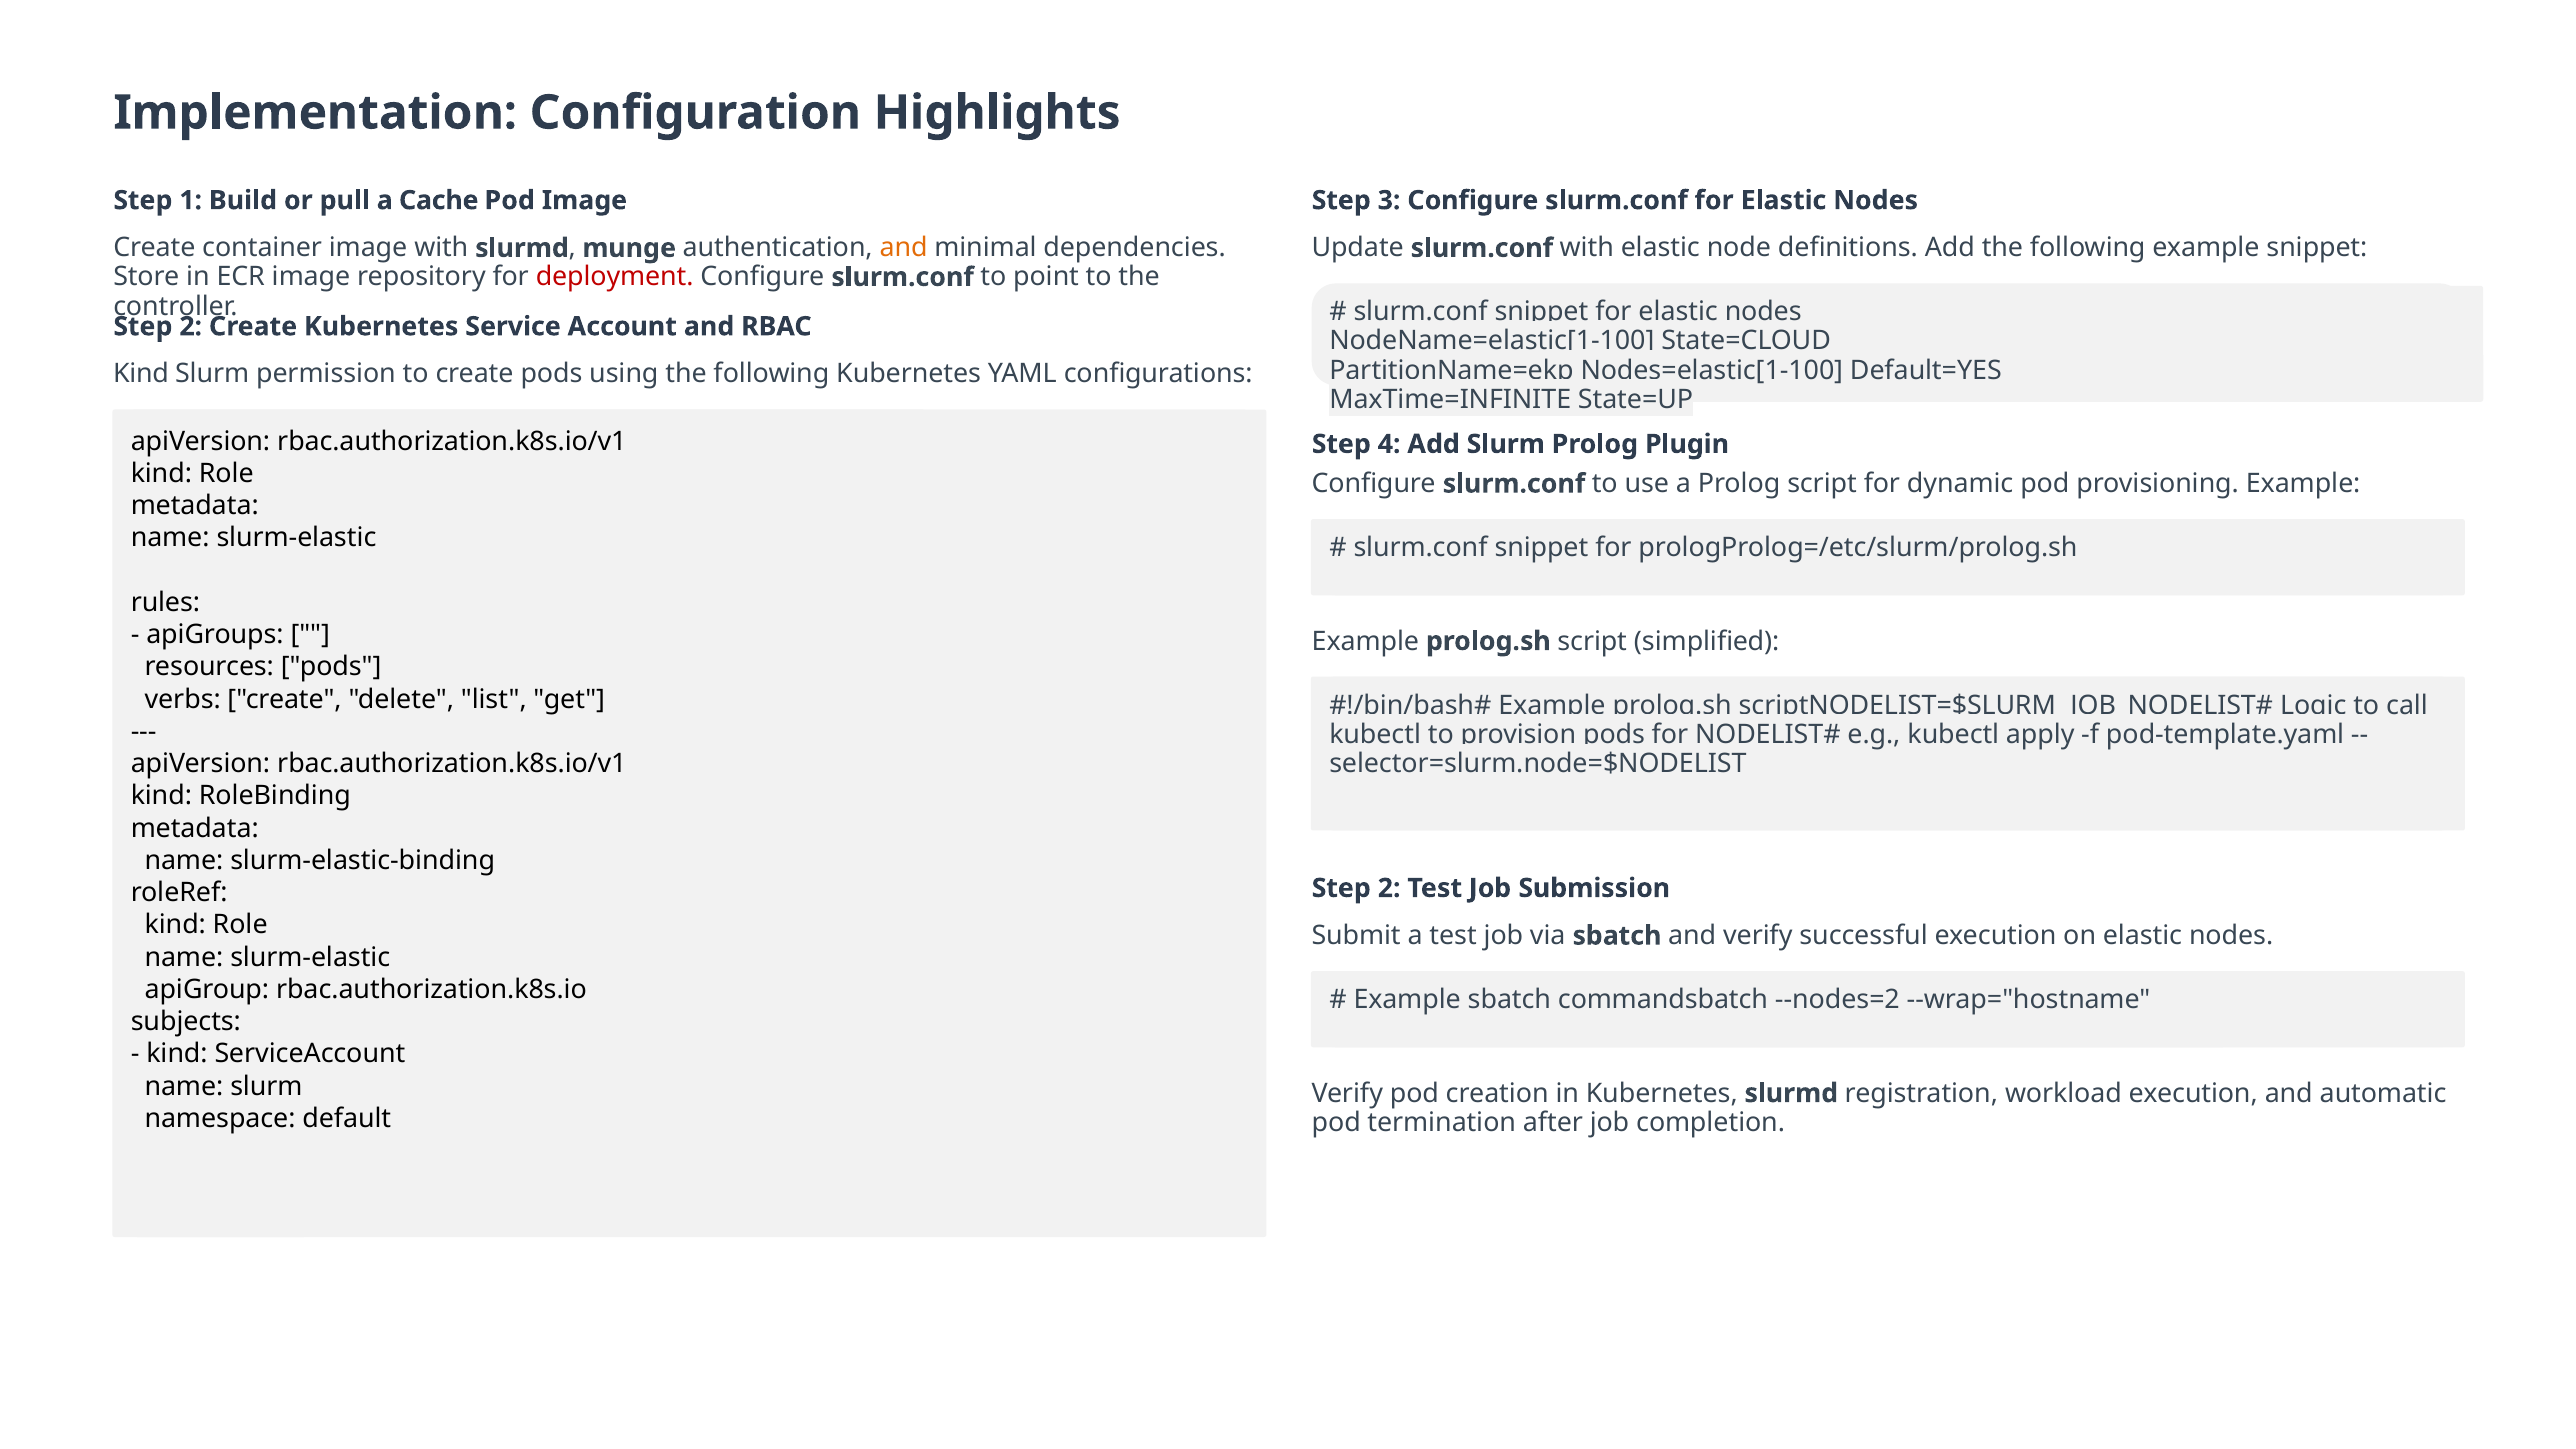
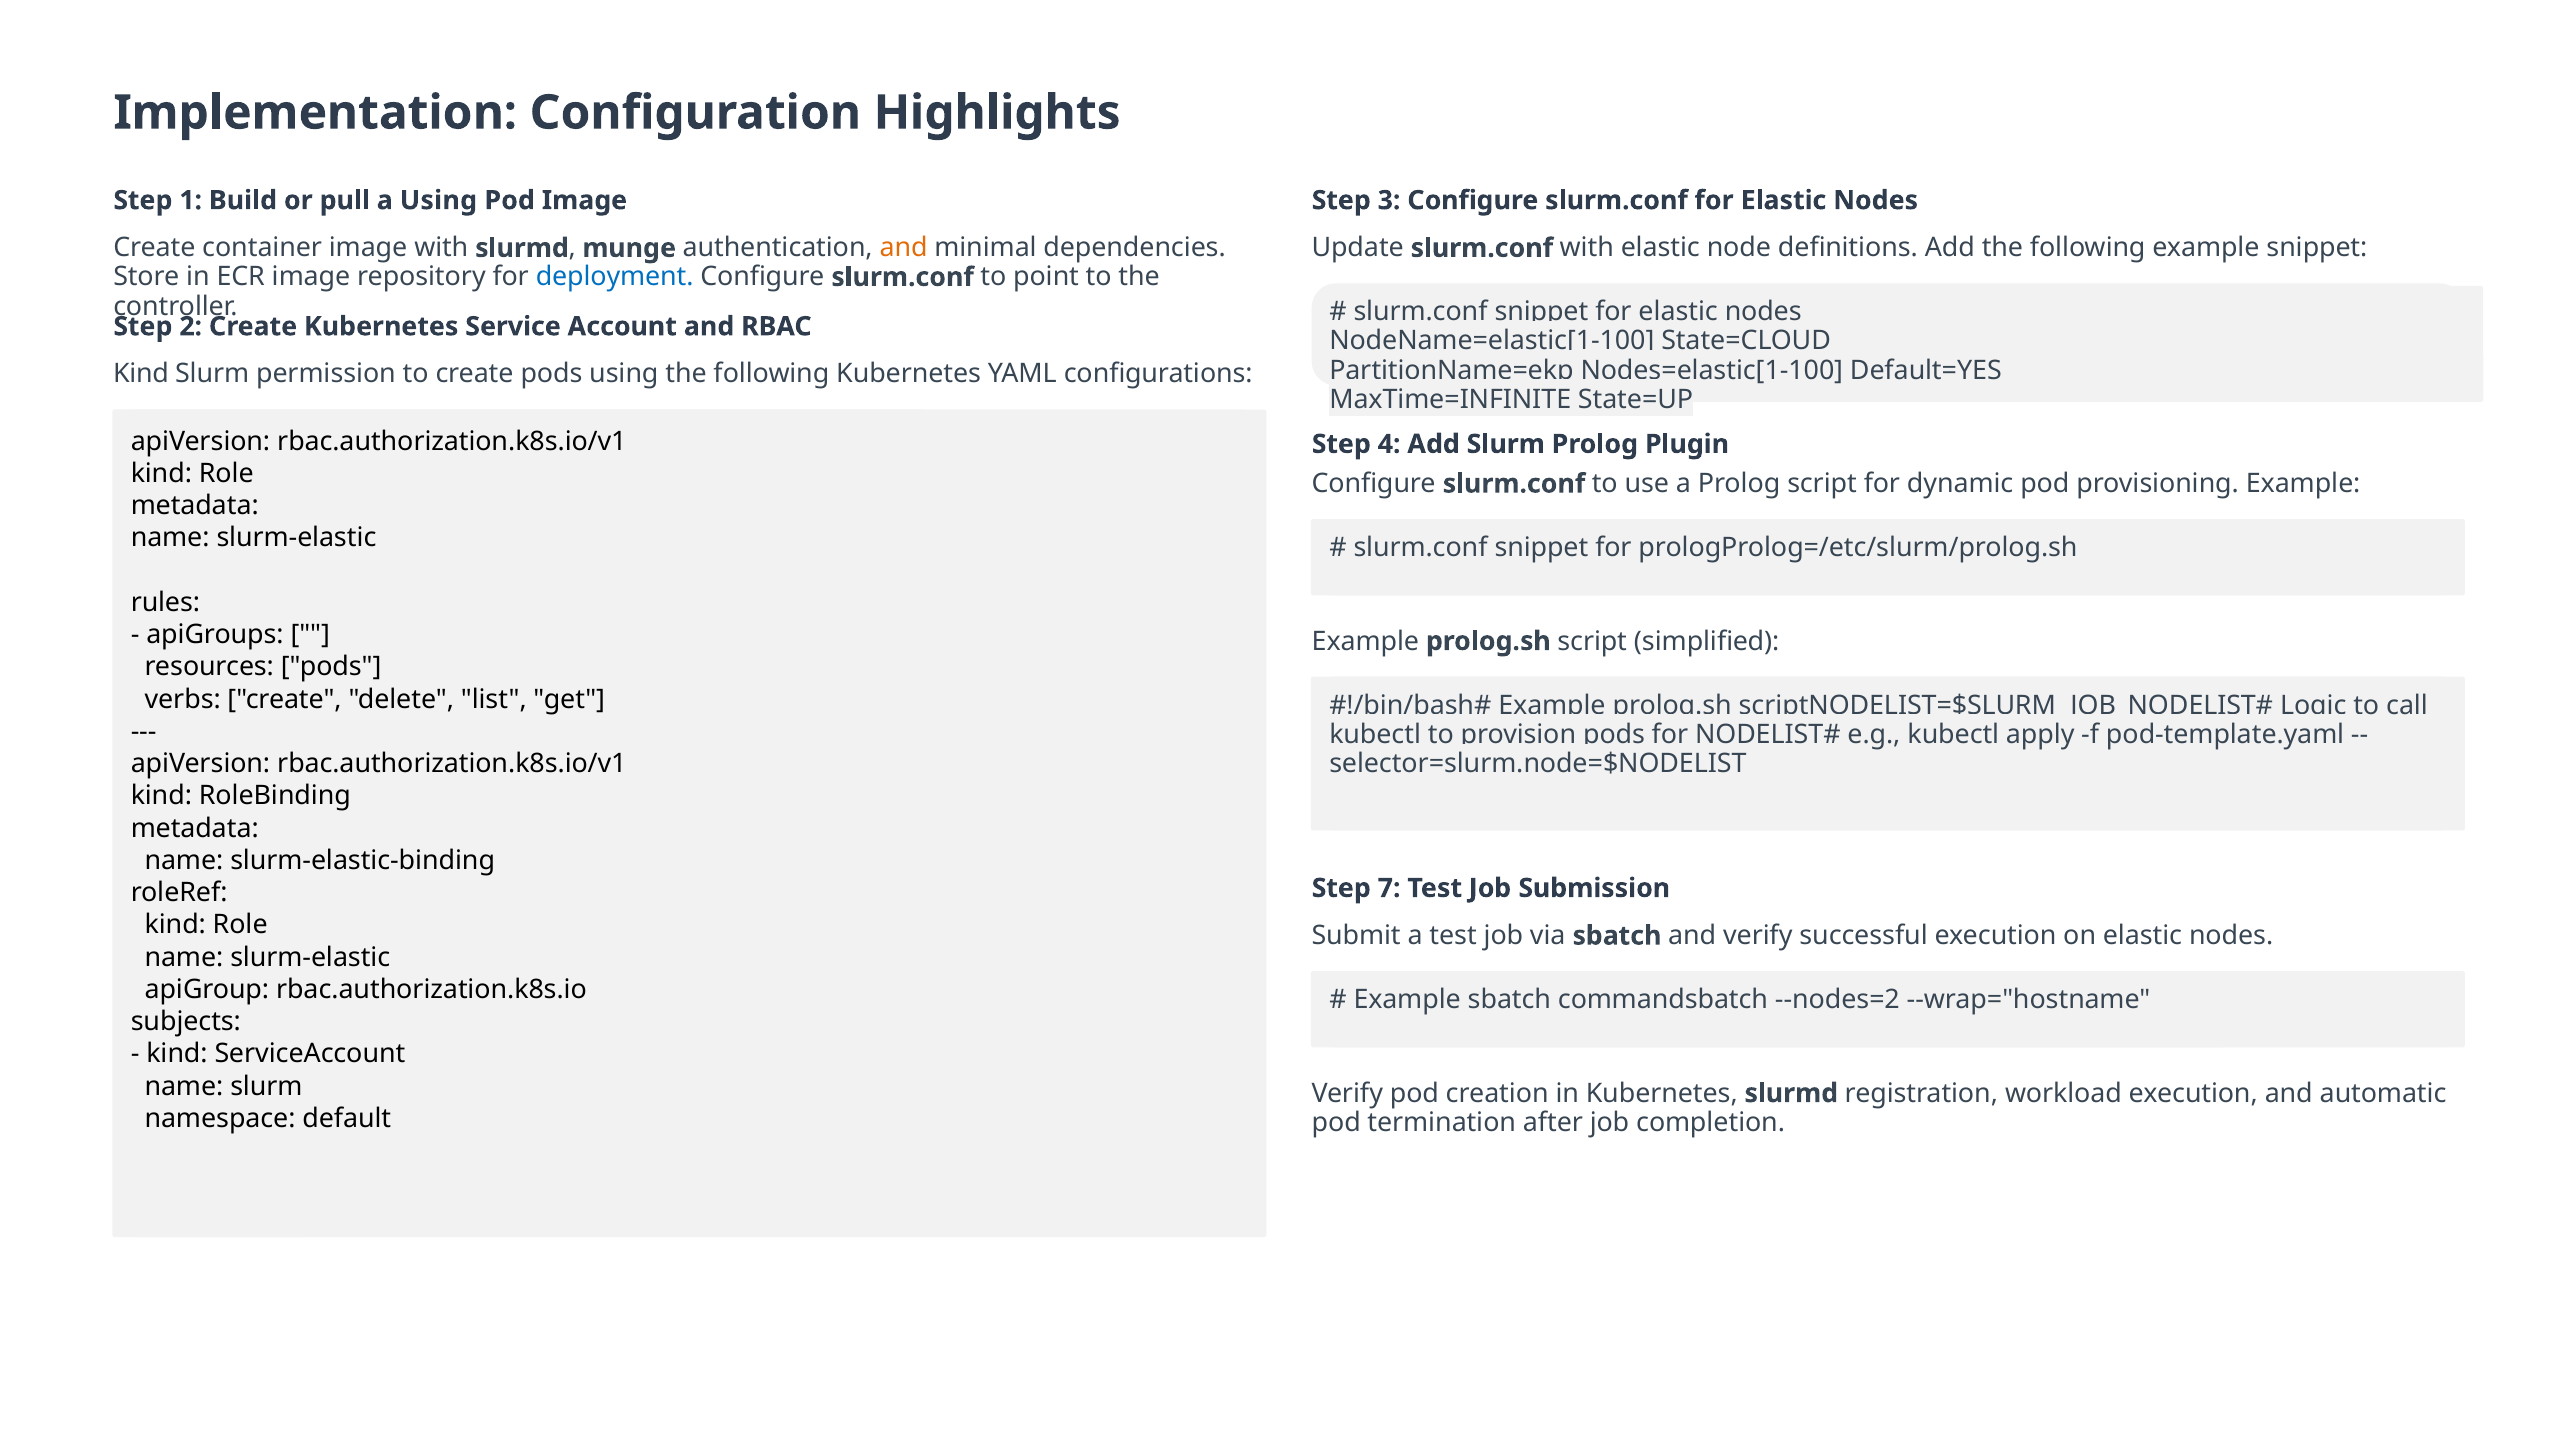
a Cache: Cache -> Using
deployment colour: red -> blue
2 at (1389, 888): 2 -> 7
